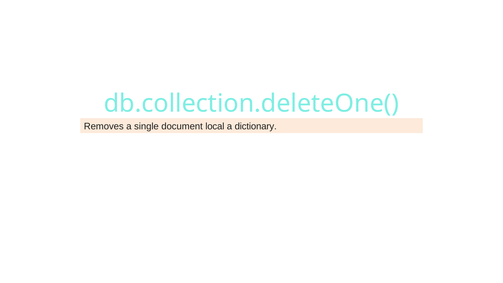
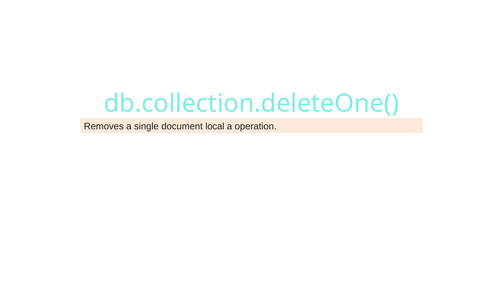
dictionary: dictionary -> operation
